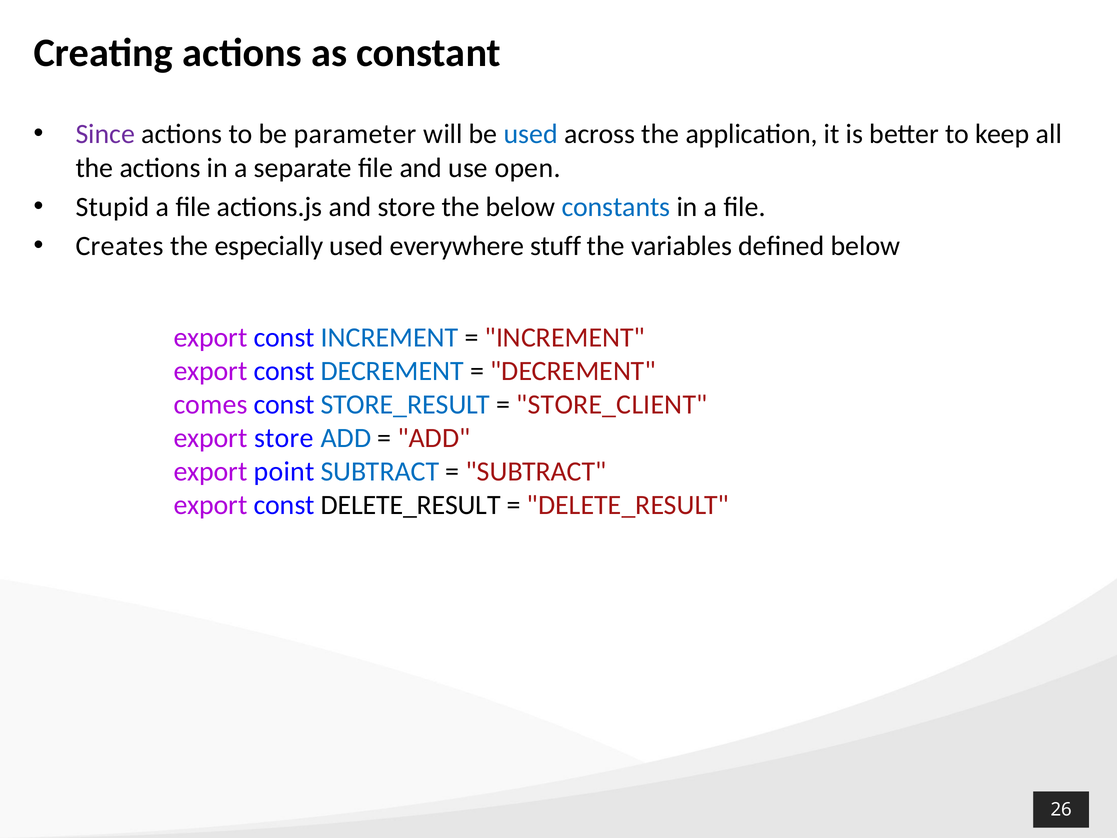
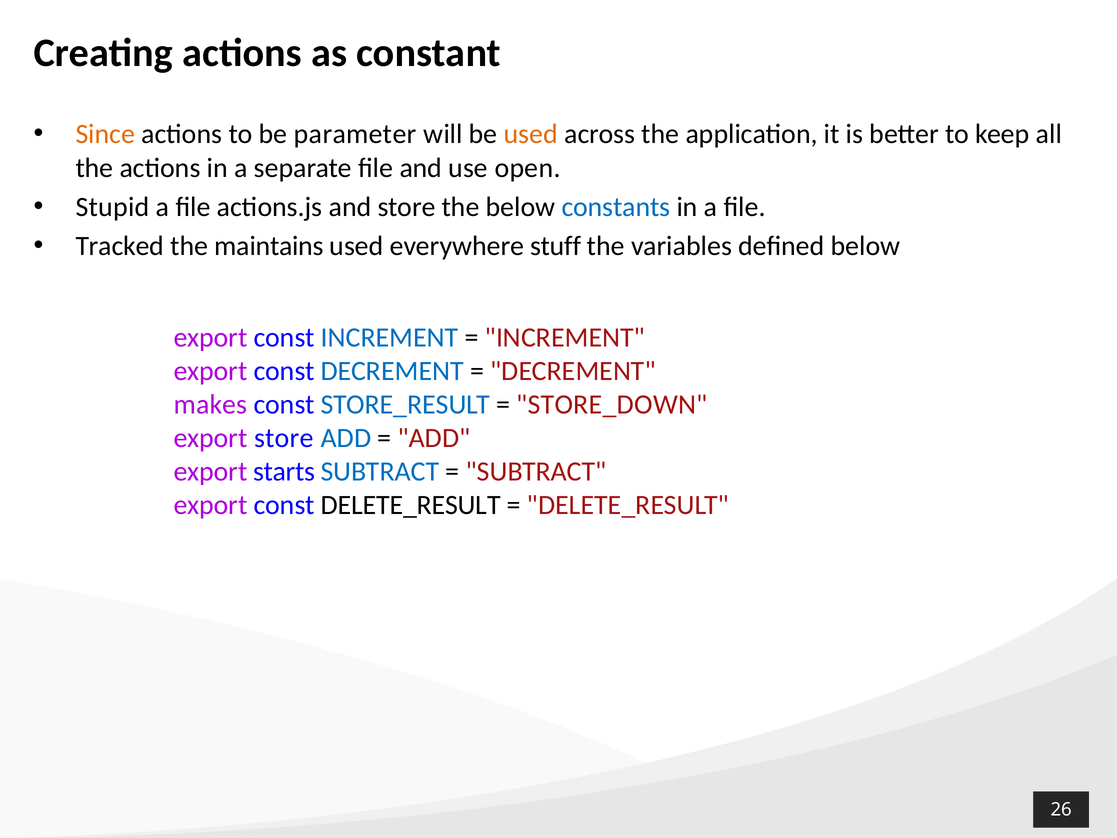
Since colour: purple -> orange
used at (531, 134) colour: blue -> orange
Creates: Creates -> Tracked
especially: especially -> maintains
comes: comes -> makes
STORE_CLIENT: STORE_CLIENT -> STORE_DOWN
point: point -> starts
